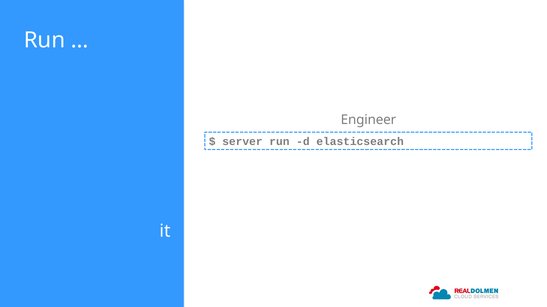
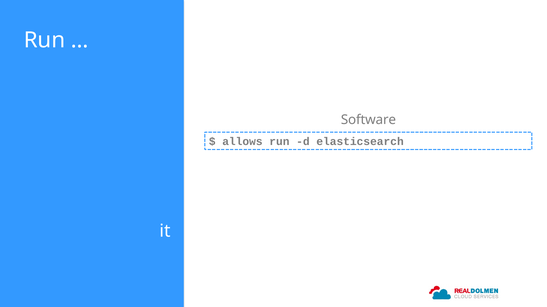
Engineer: Engineer -> Software
server: server -> allows
